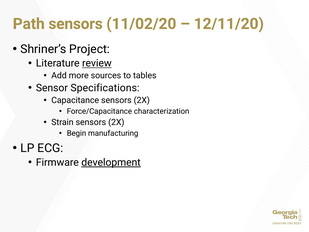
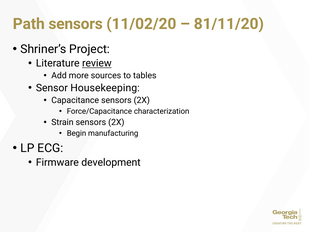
12/11/20: 12/11/20 -> 81/11/20
Specifications: Specifications -> Housekeeping
development underline: present -> none
